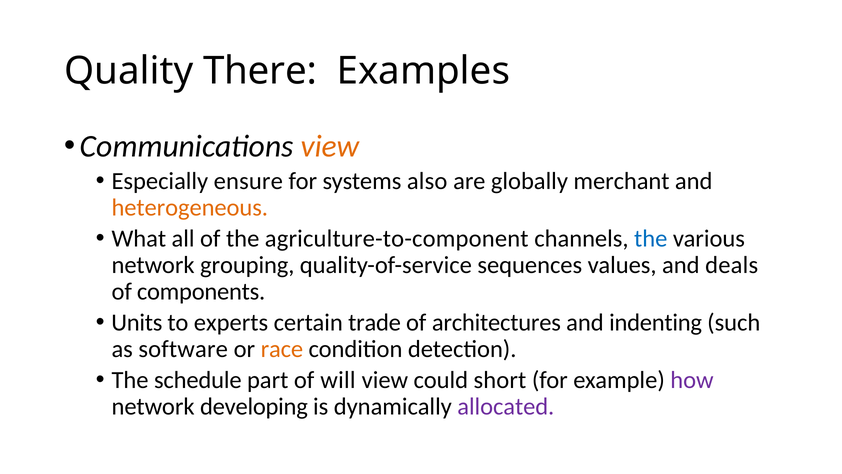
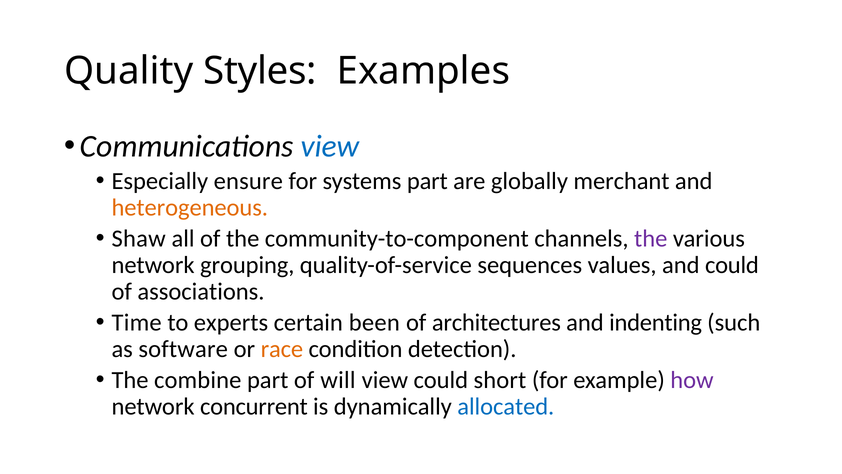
There: There -> Styles
view at (330, 146) colour: orange -> blue
systems also: also -> part
What: What -> Shaw
agriculture-to-component: agriculture-to-component -> community-to-component
the at (651, 238) colour: blue -> purple
and deals: deals -> could
components: components -> associations
Units: Units -> Time
trade: trade -> been
schedule: schedule -> combine
developing: developing -> concurrent
allocated colour: purple -> blue
